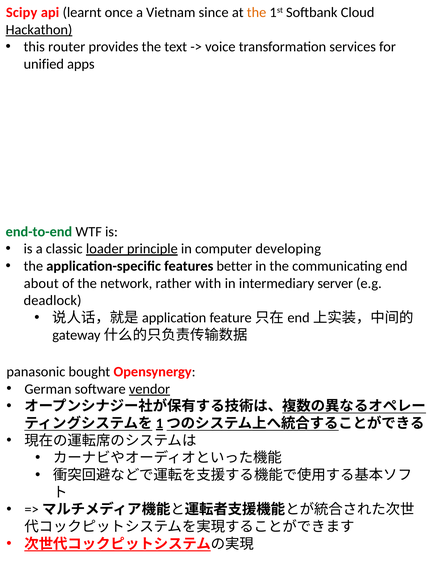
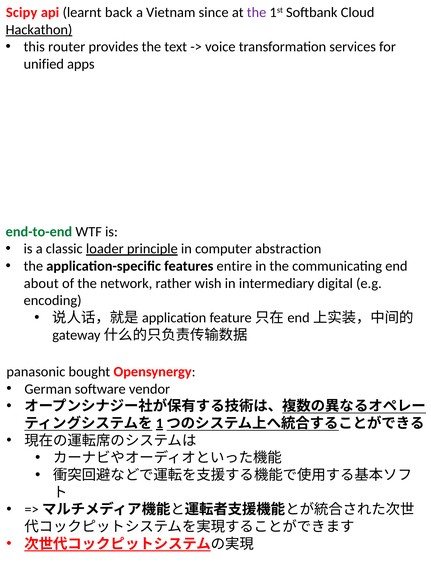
once: once -> back
the at (257, 12) colour: orange -> purple
developing: developing -> abstraction
better: better -> entire
with: with -> wish
server: server -> digital
deadlock: deadlock -> encoding
vendor underline: present -> none
